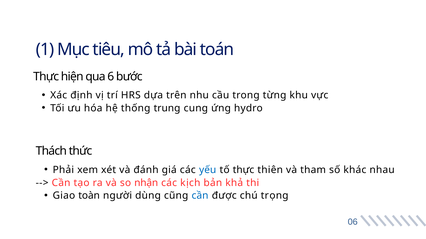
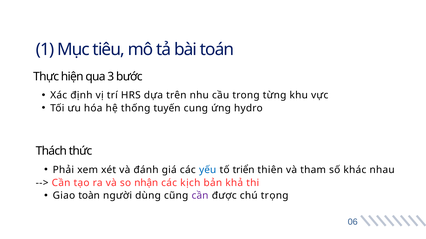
6: 6 -> 3
trung: trung -> tuyến
tố thực: thực -> triển
cần at (200, 196) colour: blue -> purple
